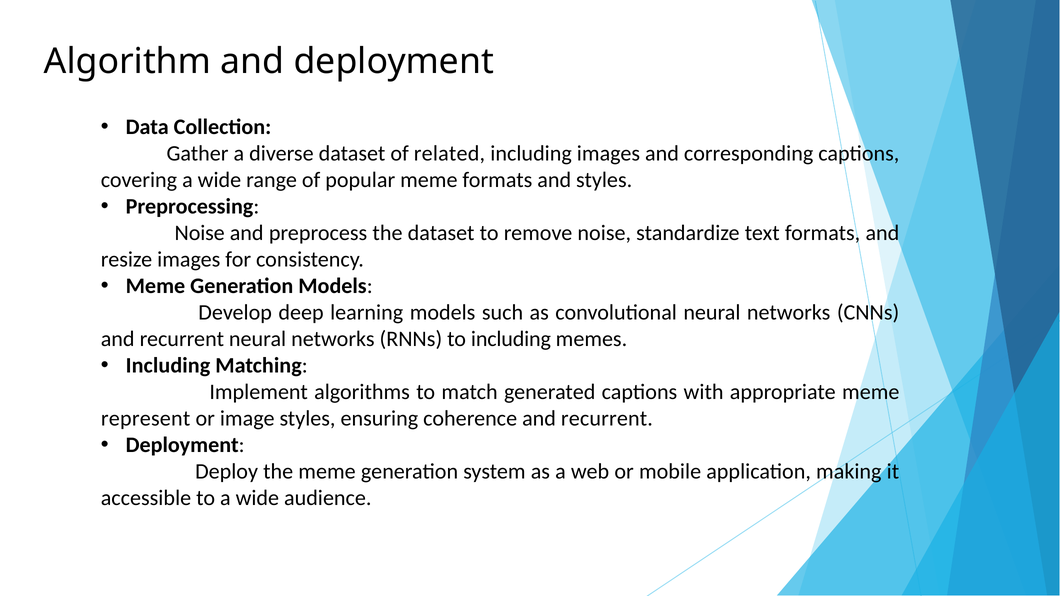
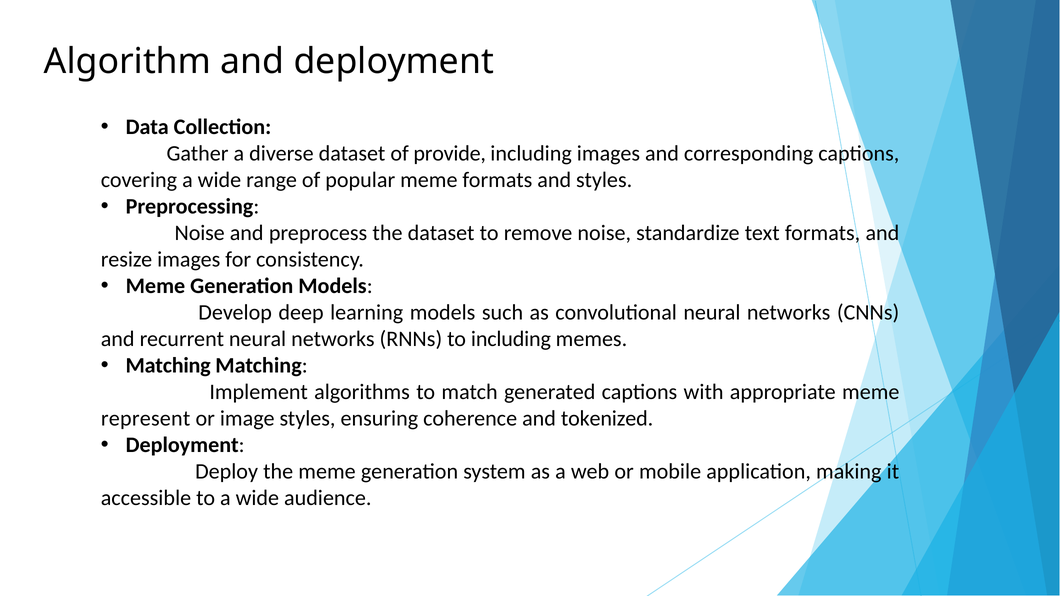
related: related -> provide
Including at (168, 366): Including -> Matching
coherence and recurrent: recurrent -> tokenized
